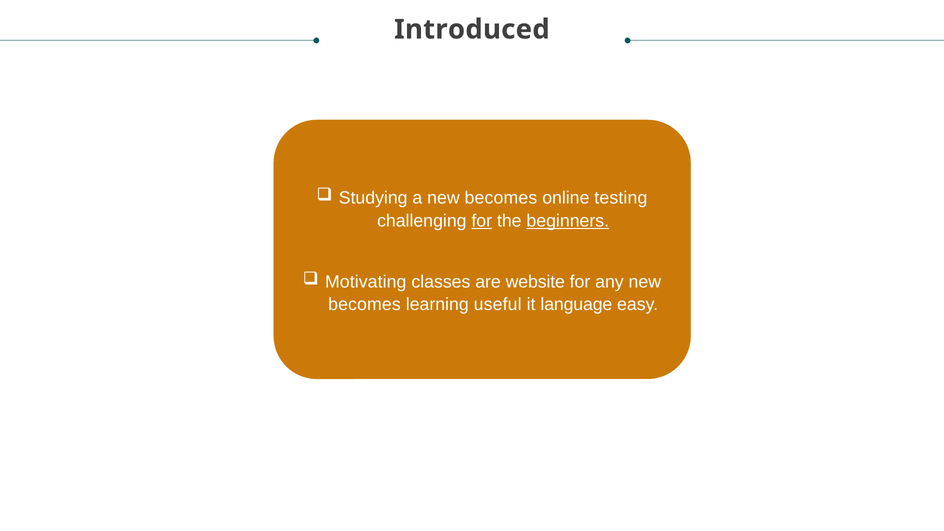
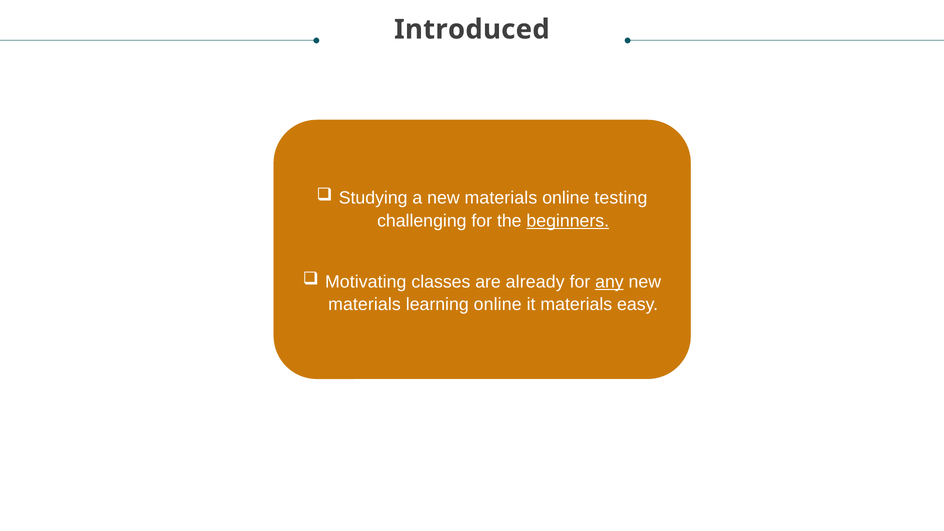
a new becomes: becomes -> materials
for at (482, 221) underline: present -> none
website: website -> already
any underline: none -> present
becomes at (364, 305): becomes -> materials
learning useful: useful -> online
it language: language -> materials
